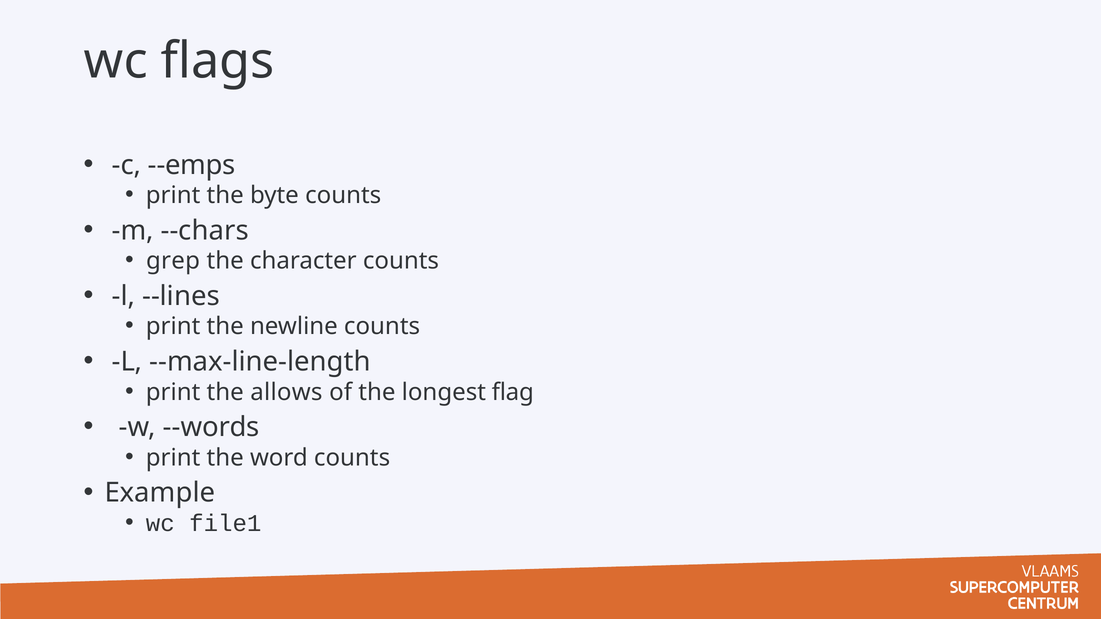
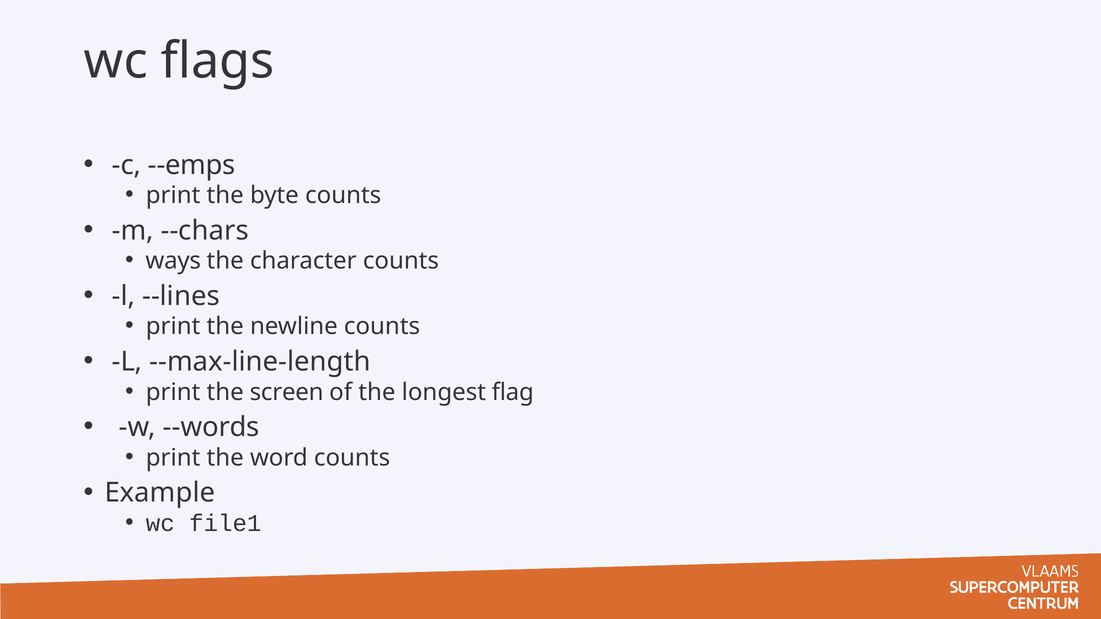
grep: grep -> ways
allows: allows -> screen
